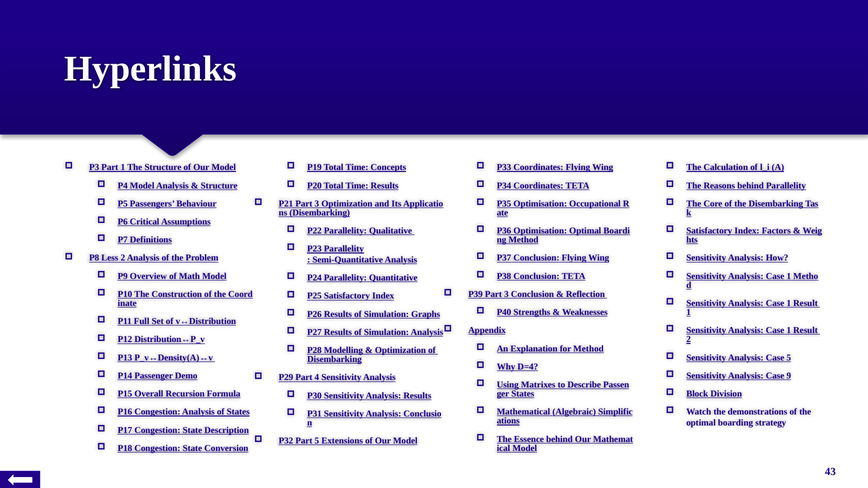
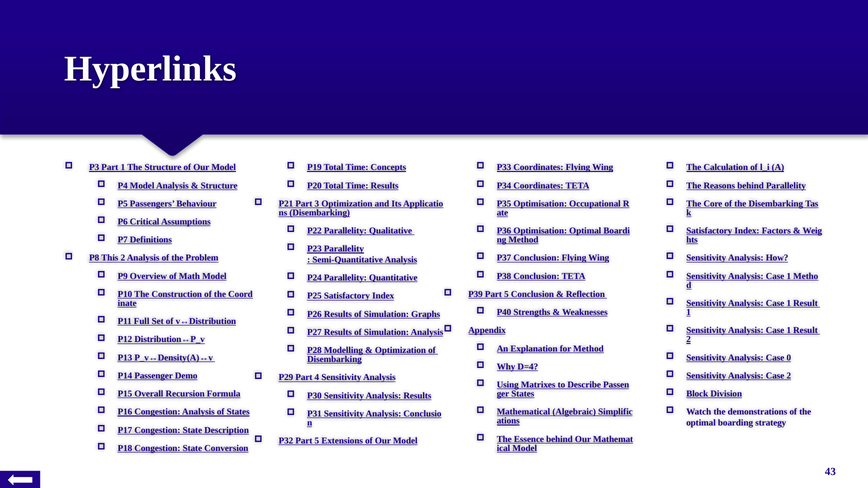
Less: Less -> This
P39 Part 3: 3 -> 5
Case 5: 5 -> 0
Case 9: 9 -> 2
